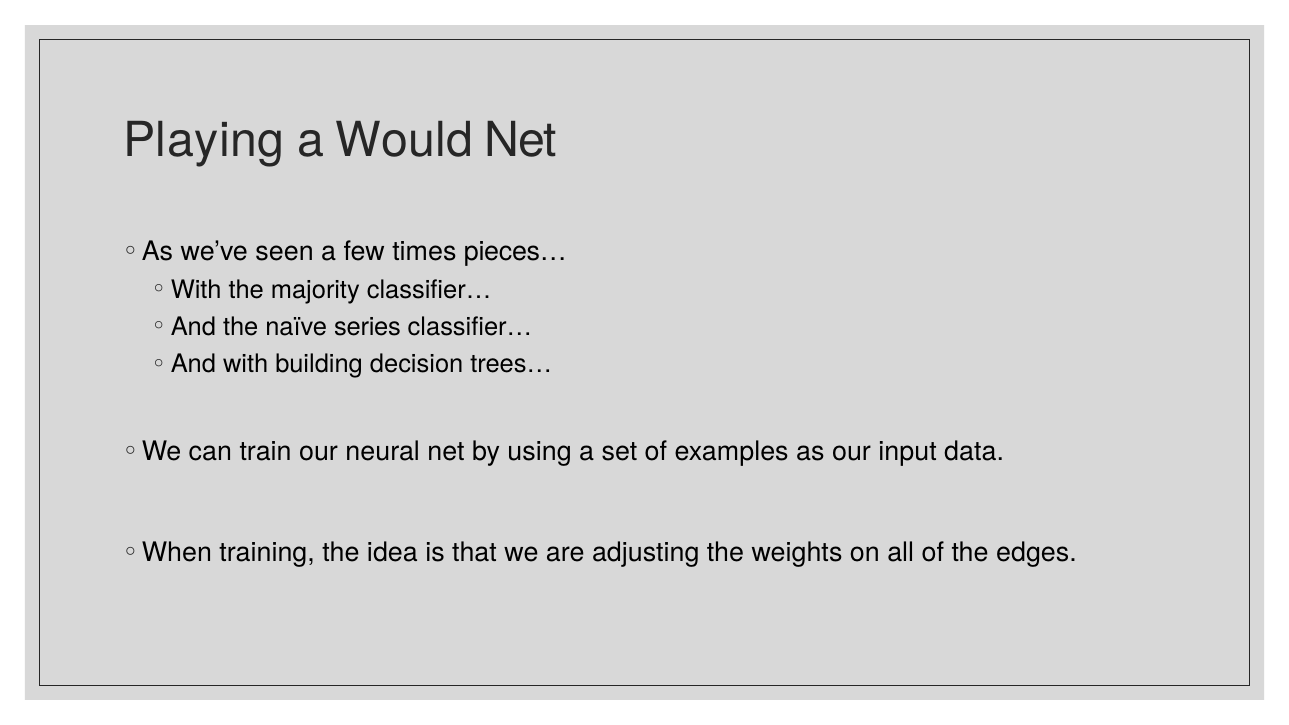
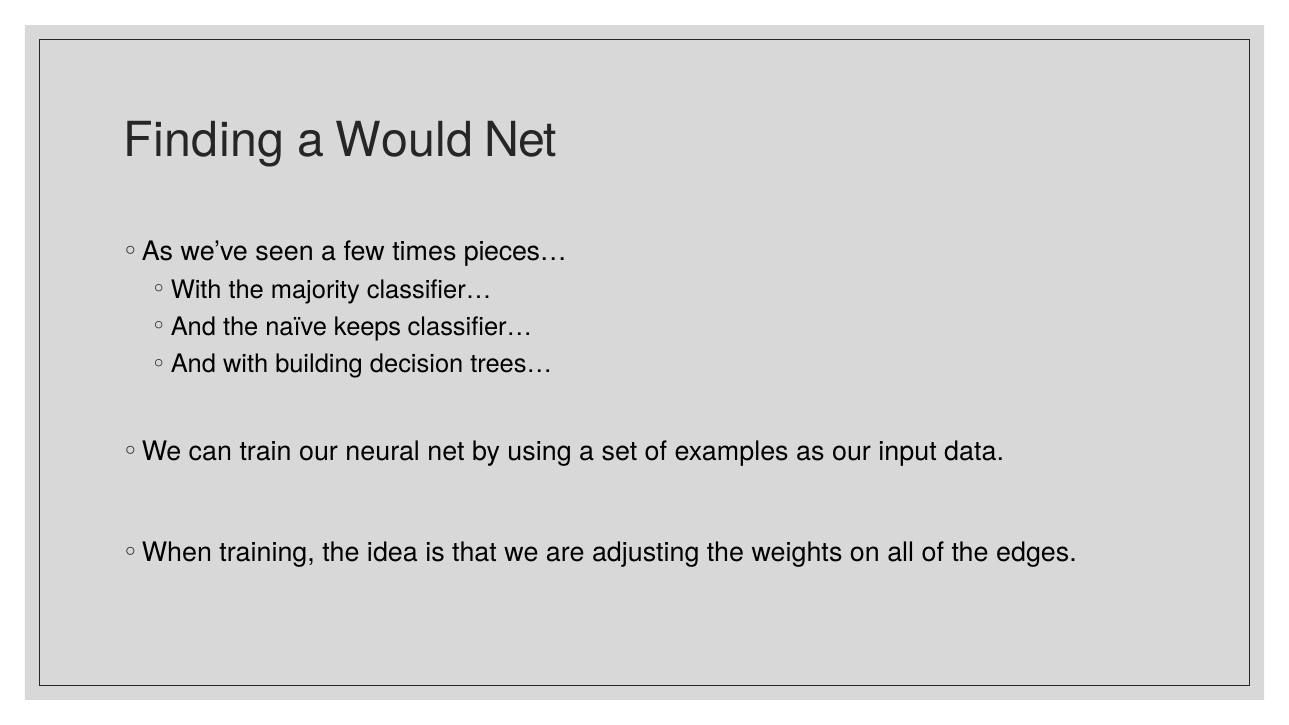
Playing: Playing -> Finding
series: series -> keeps
